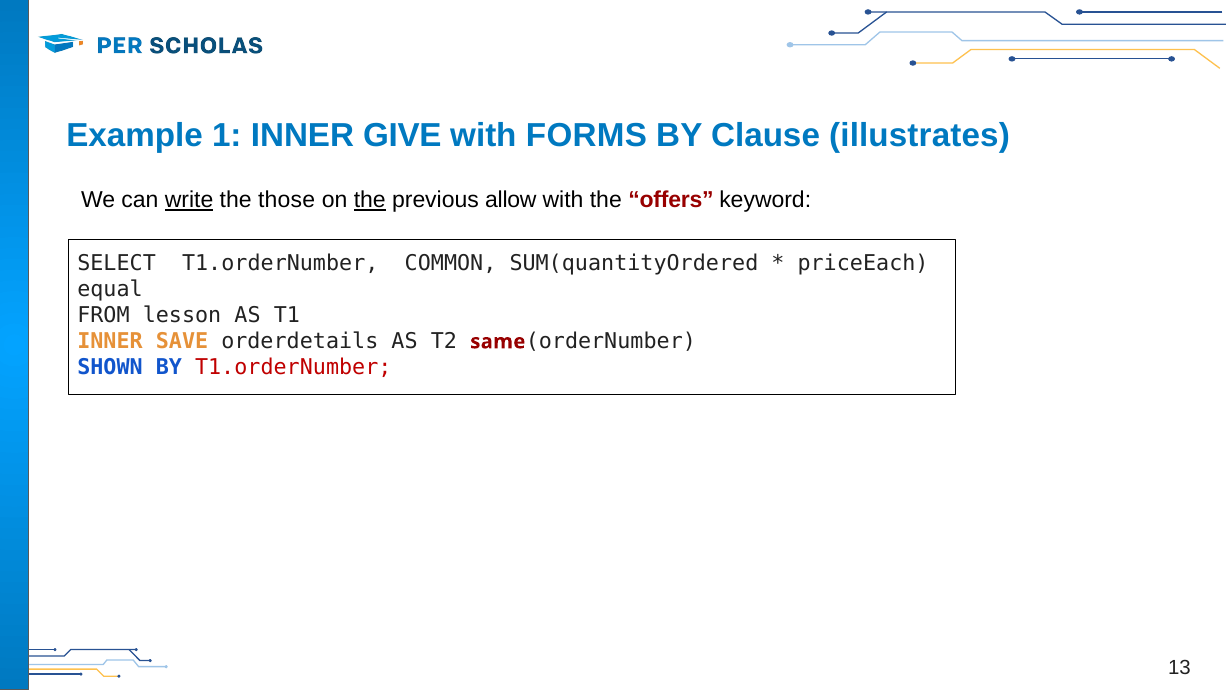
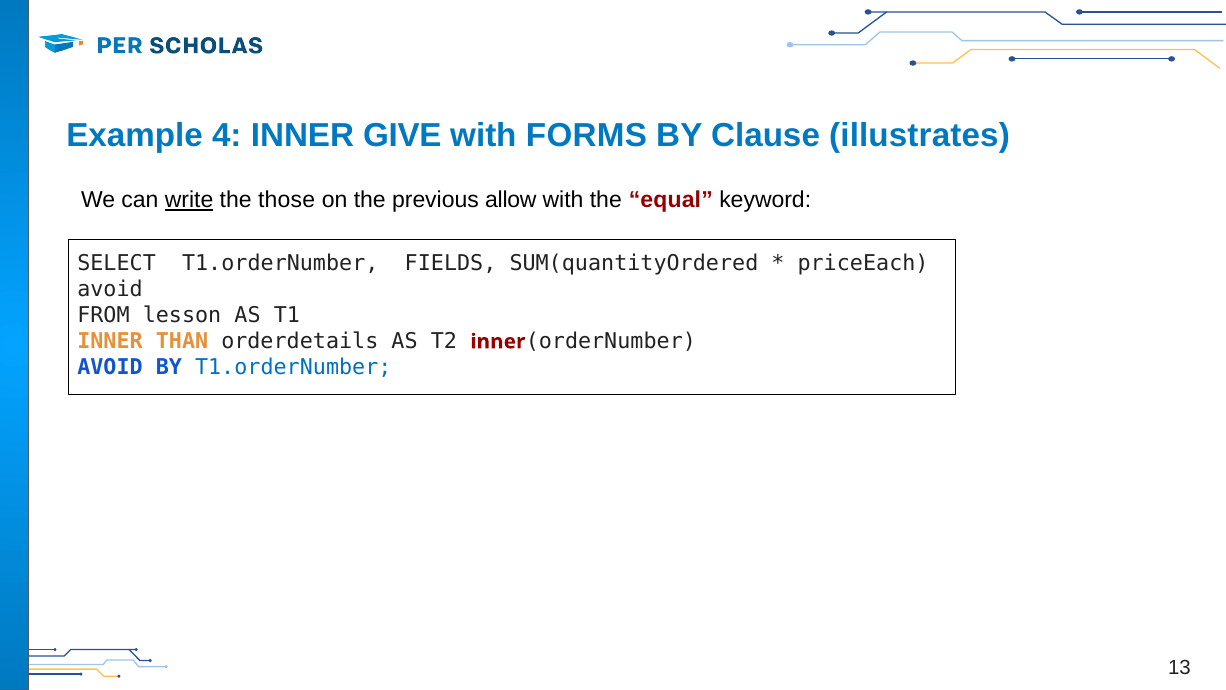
1: 1 -> 4
the at (370, 200) underline: present -> none
offers: offers -> equal
COMMON: COMMON -> FIELDS
equal at (110, 289): equal -> avoid
SAVE: SAVE -> THAN
T2 same: same -> inner
SHOWN at (110, 367): SHOWN -> AVOID
T1.orderNumber at (293, 367) colour: red -> blue
